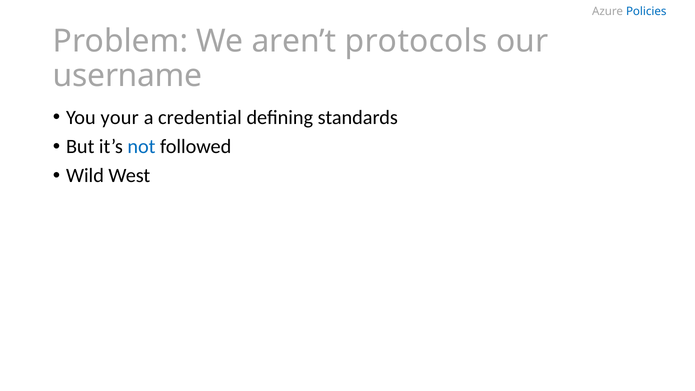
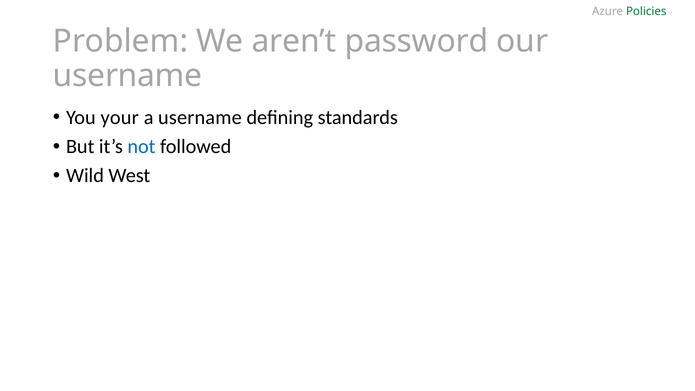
Policies colour: blue -> green
protocols: protocols -> password
a credential: credential -> username
